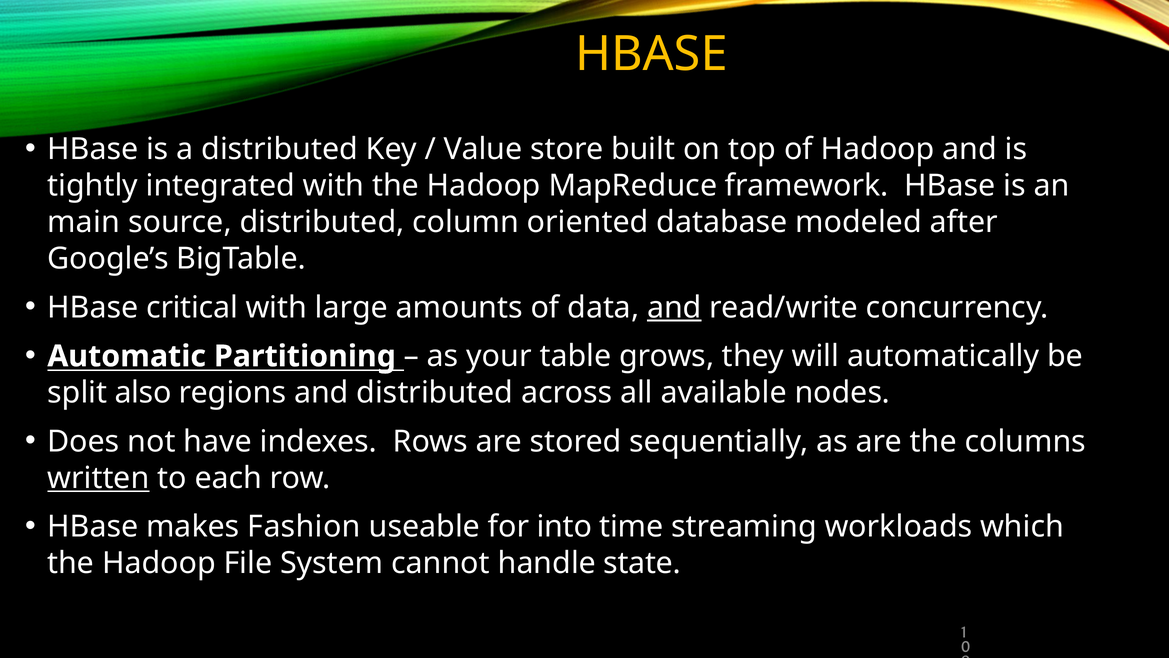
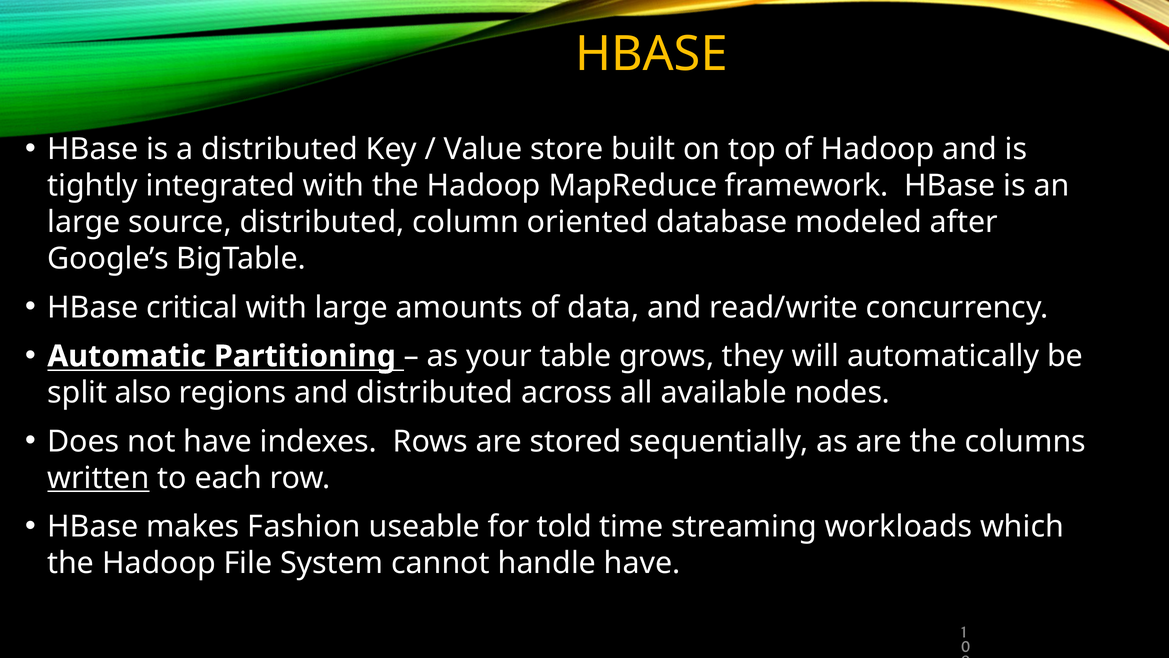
main at (84, 222): main -> large
and at (674, 307) underline: present -> none
into: into -> told
handle state: state -> have
